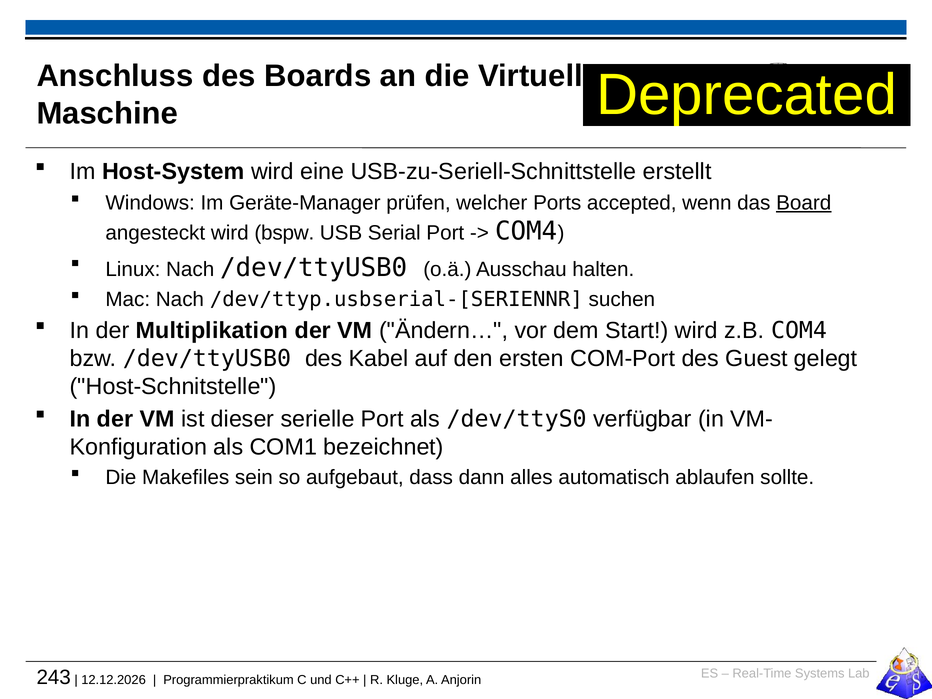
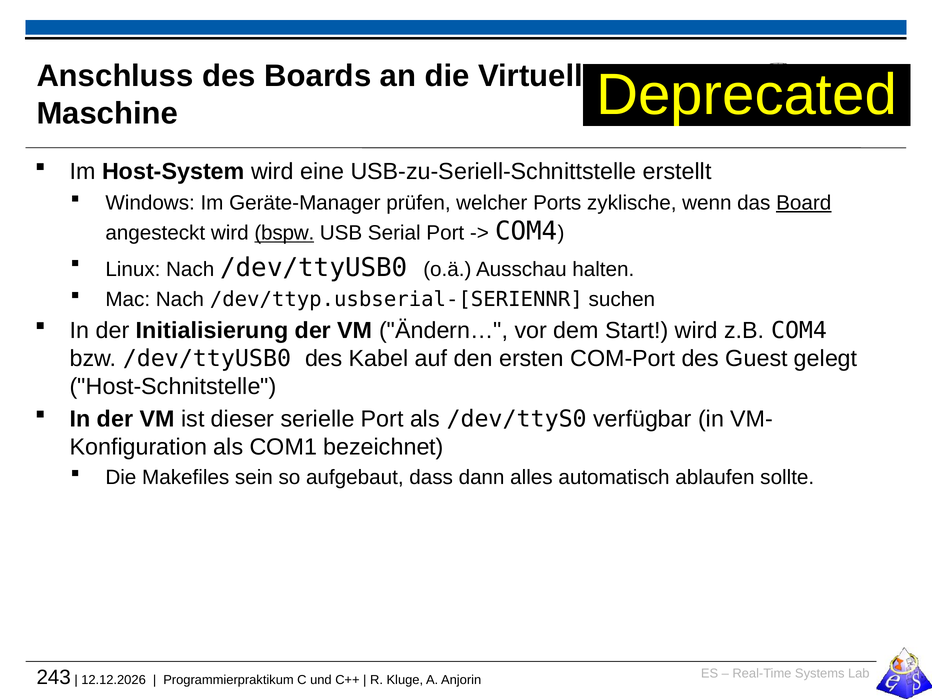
accepted: accepted -> zyklische
bspw underline: none -> present
Multiplikation: Multiplikation -> Initialisierung
